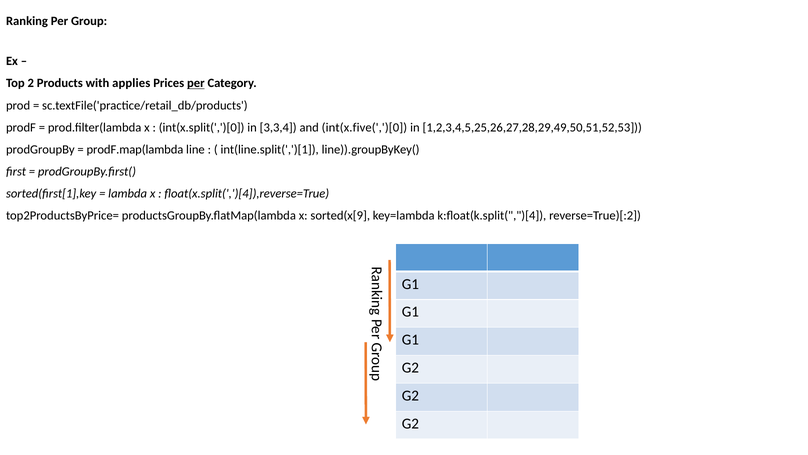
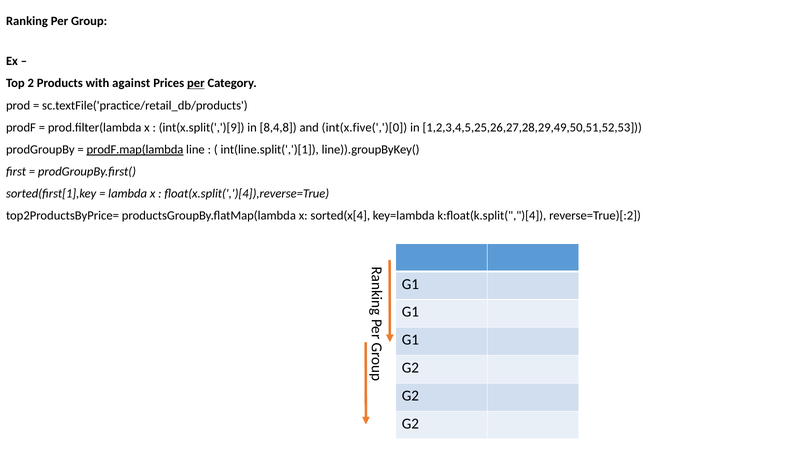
applies: applies -> against
int(x.split(',')[0: int(x.split(',')[0 -> int(x.split(',')[9
3,3,4: 3,3,4 -> 8,4,8
prodF.map(lambda underline: none -> present
sorted(x[9: sorted(x[9 -> sorted(x[4
